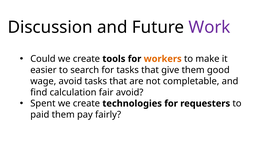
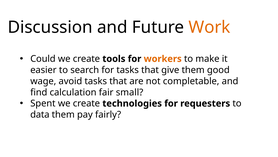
Work colour: purple -> orange
fair avoid: avoid -> small
paid: paid -> data
